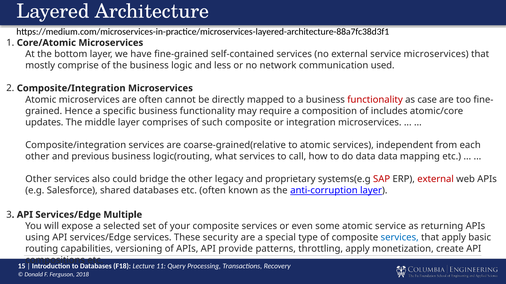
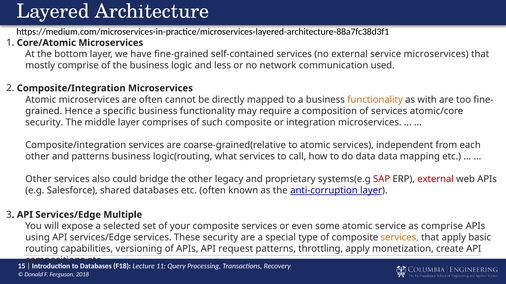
functionality at (375, 100) colour: red -> orange
case: case -> with
of includes: includes -> services
updates at (44, 123): updates -> security
and previous: previous -> patterns
as returning: returning -> comprise
services at (400, 238) colour: blue -> orange
provide: provide -> request
